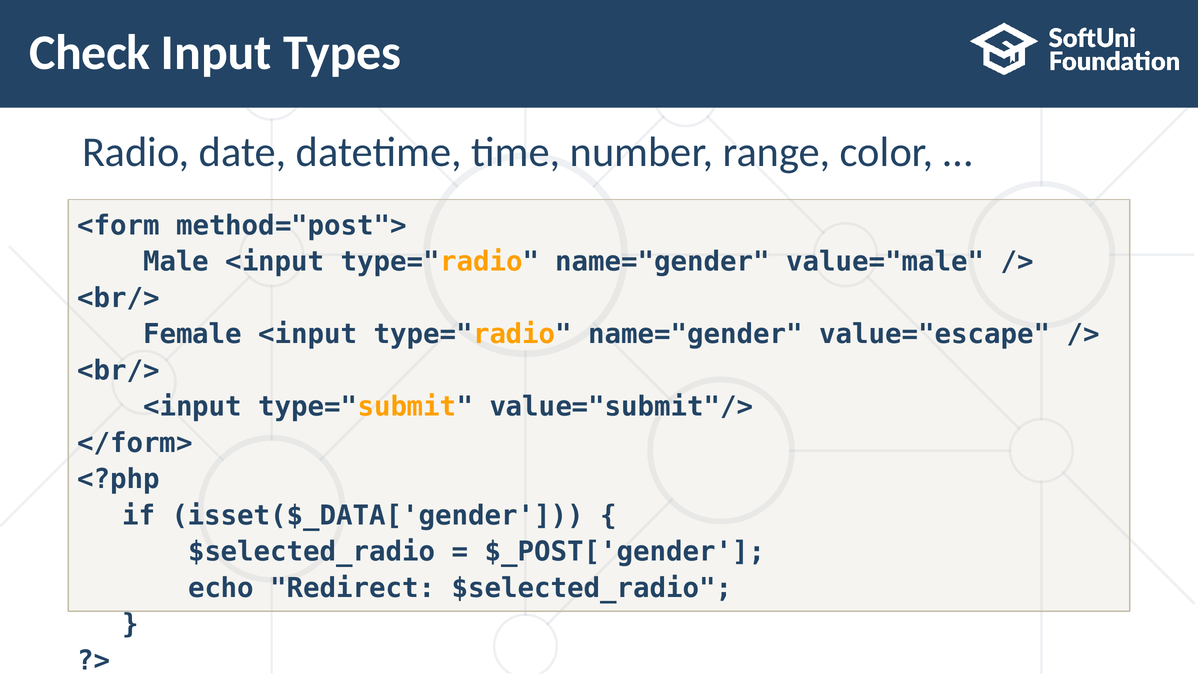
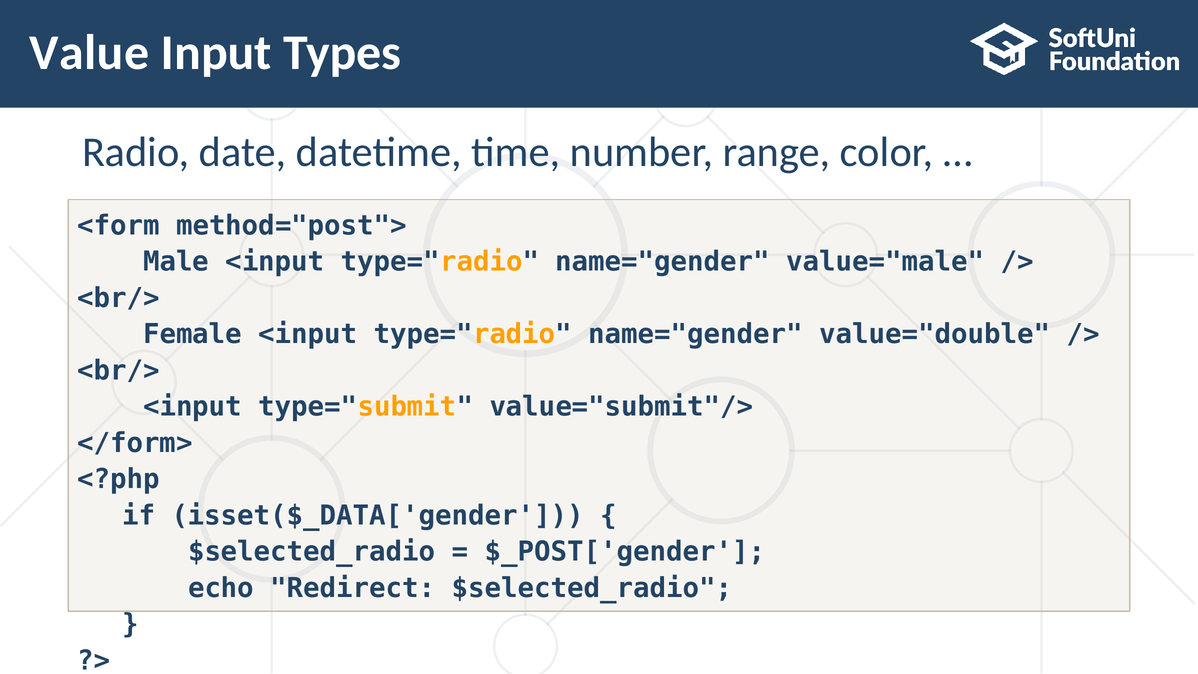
Check: Check -> Value
value="escape: value="escape -> value="double
